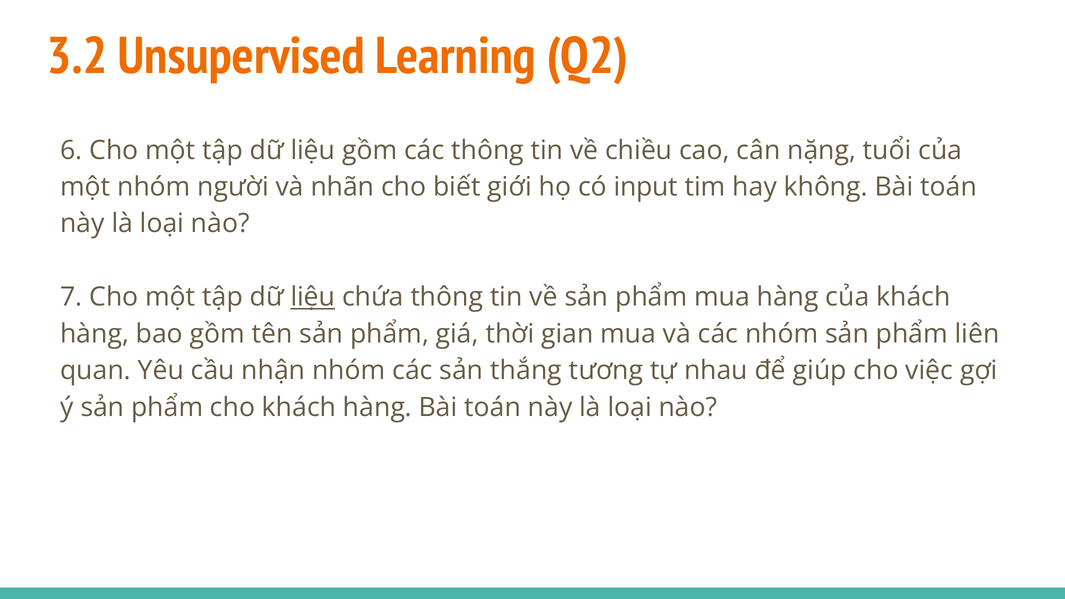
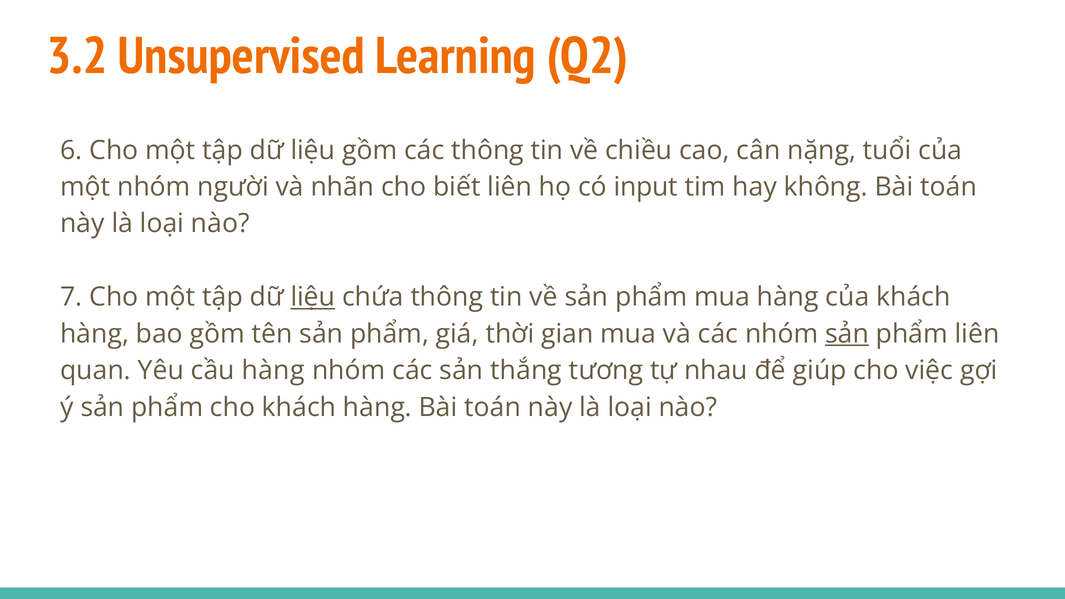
biết giới: giới -> liên
sản at (847, 334) underline: none -> present
cầu nhận: nhận -> hàng
